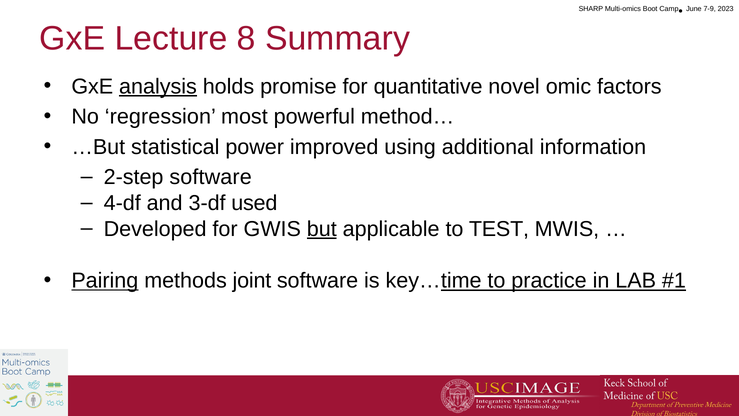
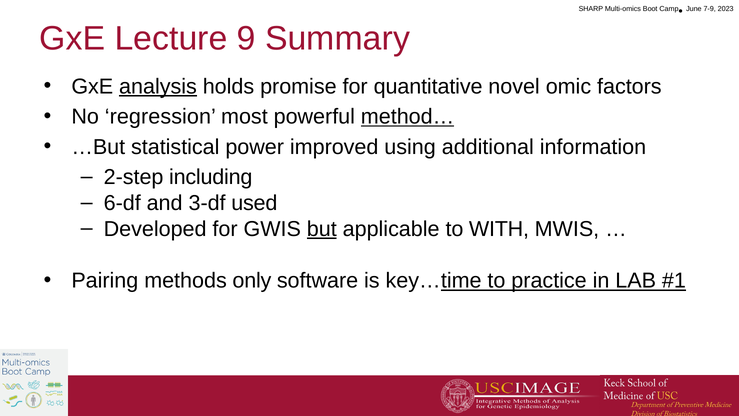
8: 8 -> 9
method… underline: none -> present
2-step software: software -> including
4-df: 4-df -> 6-df
TEST: TEST -> WITH
Pairing underline: present -> none
joint: joint -> only
